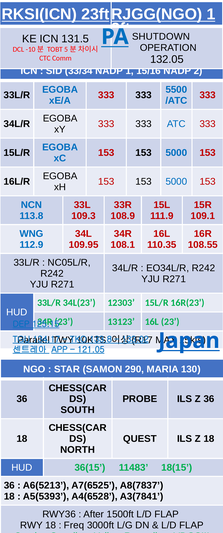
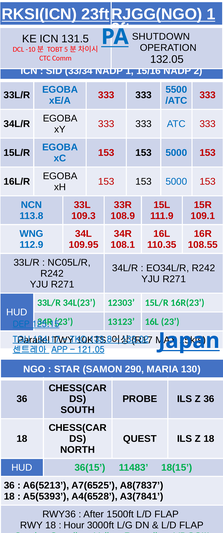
Freq: Freq -> Hour
